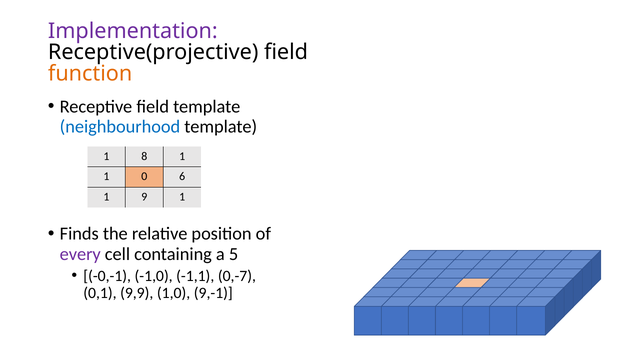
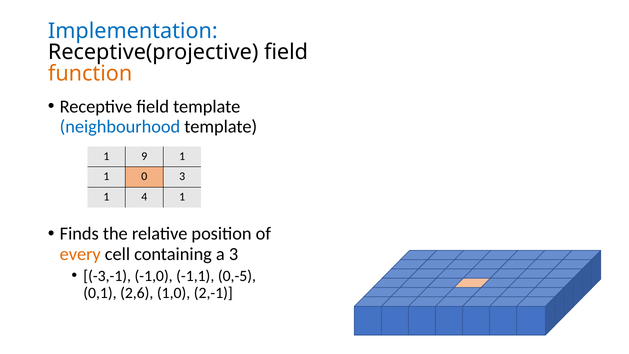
Implementation colour: purple -> blue
8: 8 -> 9
0 6: 6 -> 3
9: 9 -> 4
every colour: purple -> orange
a 5: 5 -> 3
-0,-1: -0,-1 -> -3,-1
0,-7: 0,-7 -> 0,-5
9,9: 9,9 -> 2,6
9,-1: 9,-1 -> 2,-1
